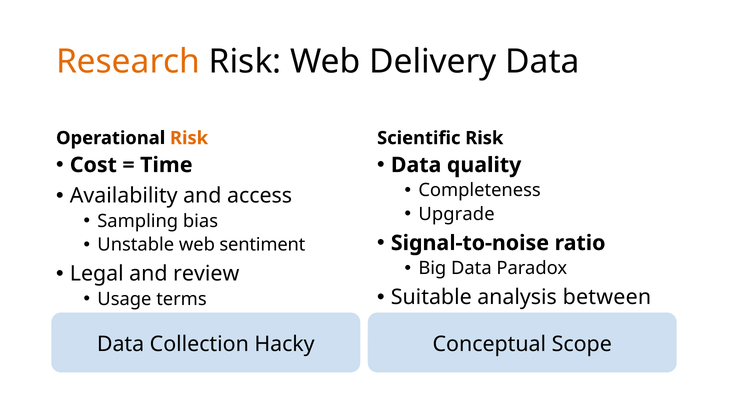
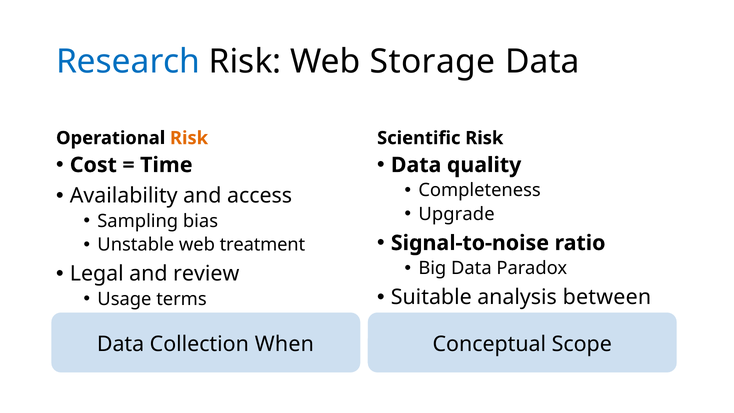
Research colour: orange -> blue
Delivery: Delivery -> Storage
sentiment: sentiment -> treatment
Hacky: Hacky -> When
